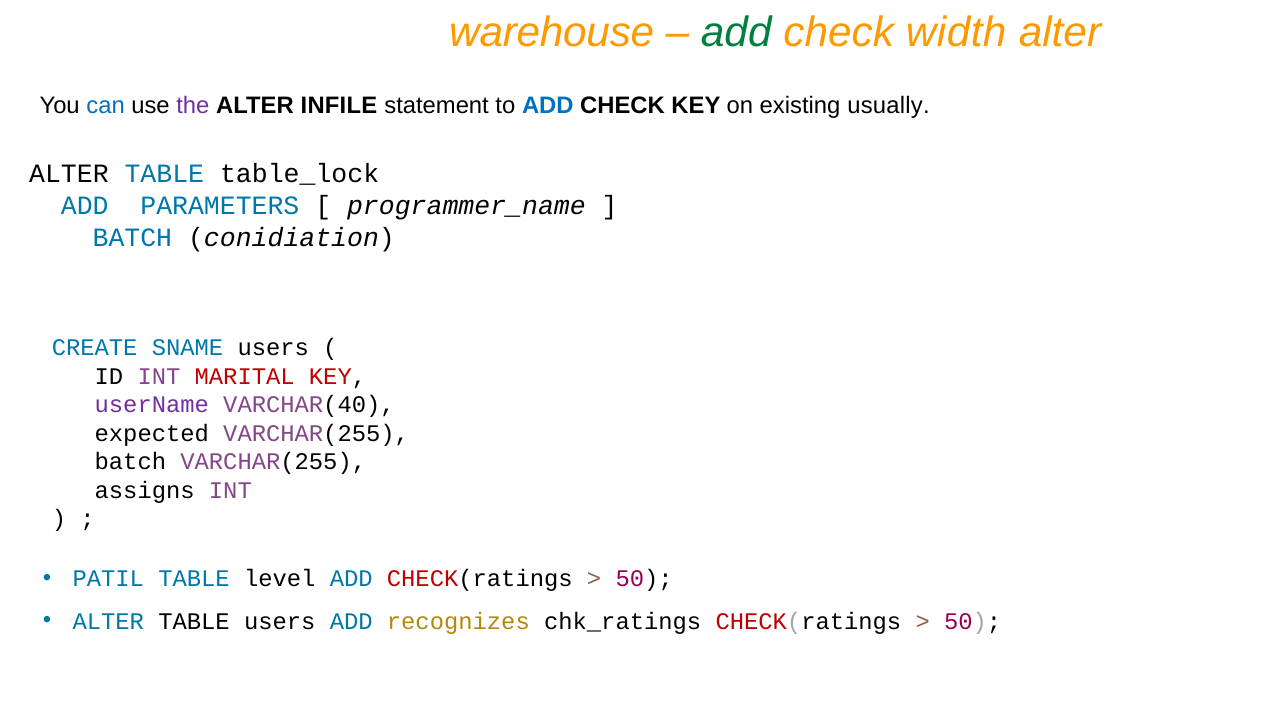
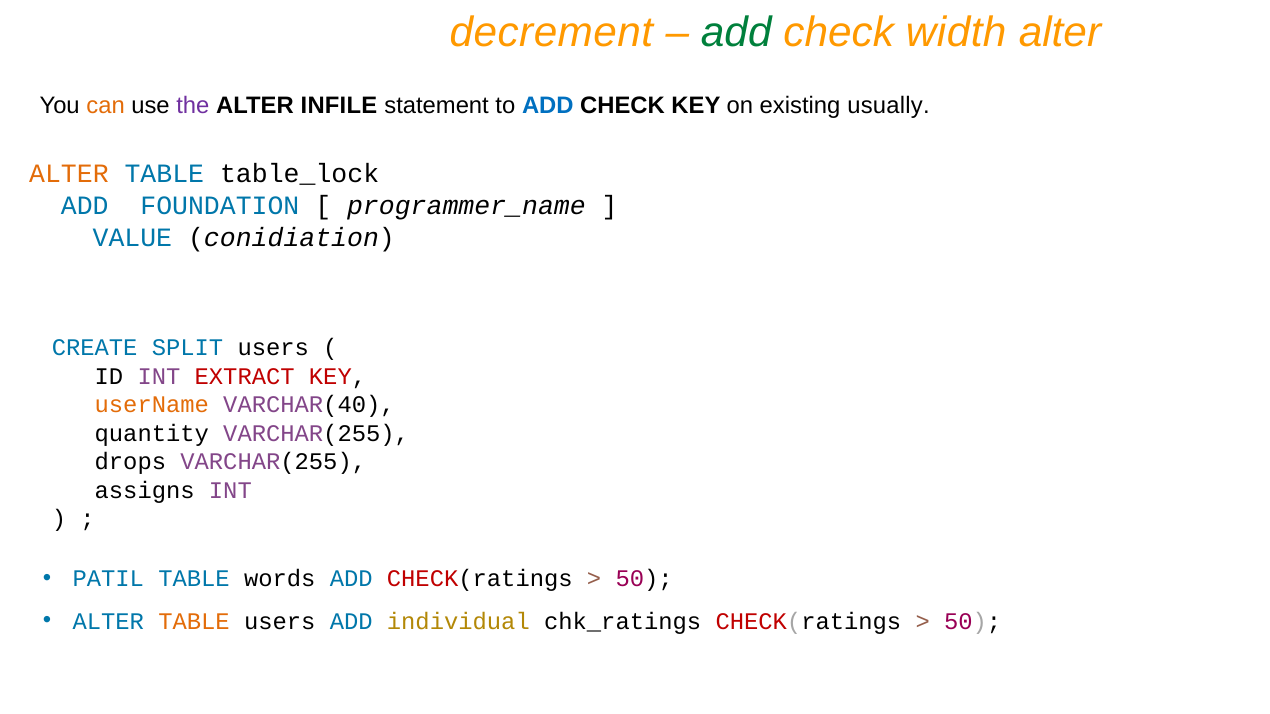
warehouse: warehouse -> decrement
can colour: blue -> orange
ALTER at (69, 174) colour: black -> orange
PARAMETERS: PARAMETERS -> FOUNDATION
BATCH at (132, 238): BATCH -> VALUE
SNAME: SNAME -> SPLIT
MARITAL: MARITAL -> EXTRACT
userName colour: purple -> orange
expected: expected -> quantity
batch at (130, 462): batch -> drops
level: level -> words
TABLE at (194, 622) colour: black -> orange
recognizes: recognizes -> individual
